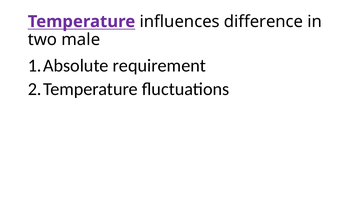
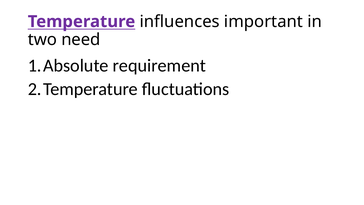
difference: difference -> important
male: male -> need
